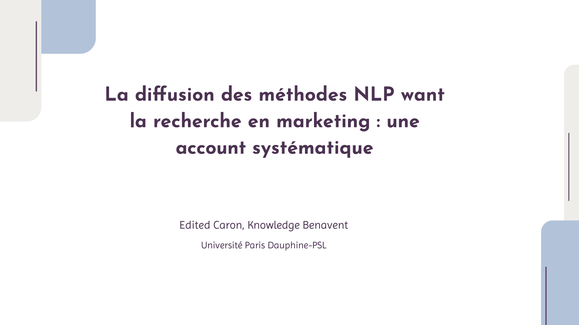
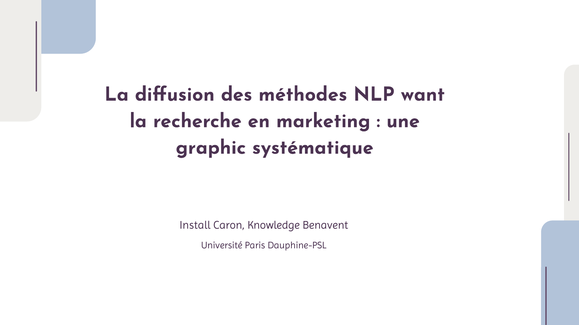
account: account -> graphic
Edited: Edited -> Install
